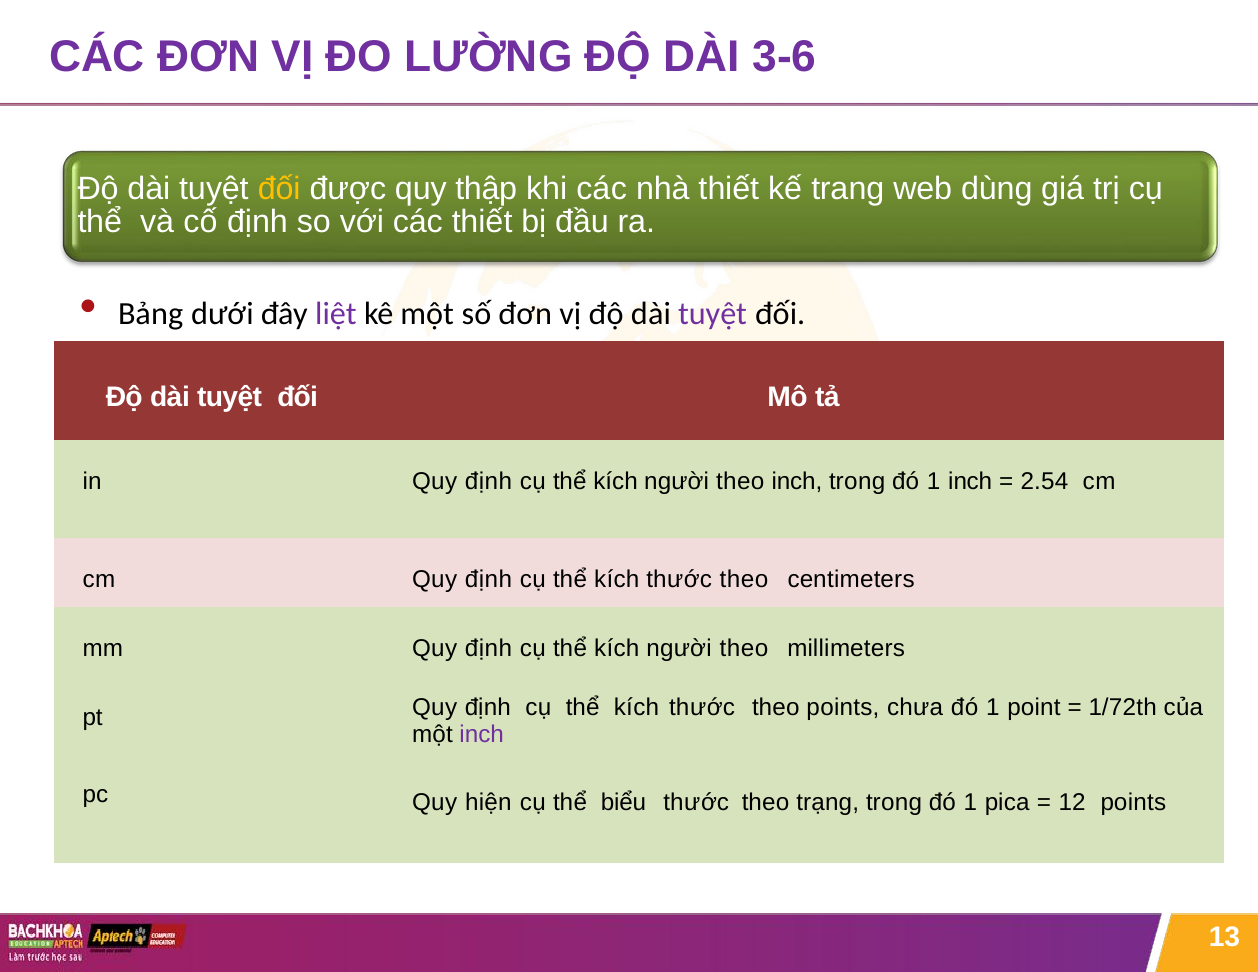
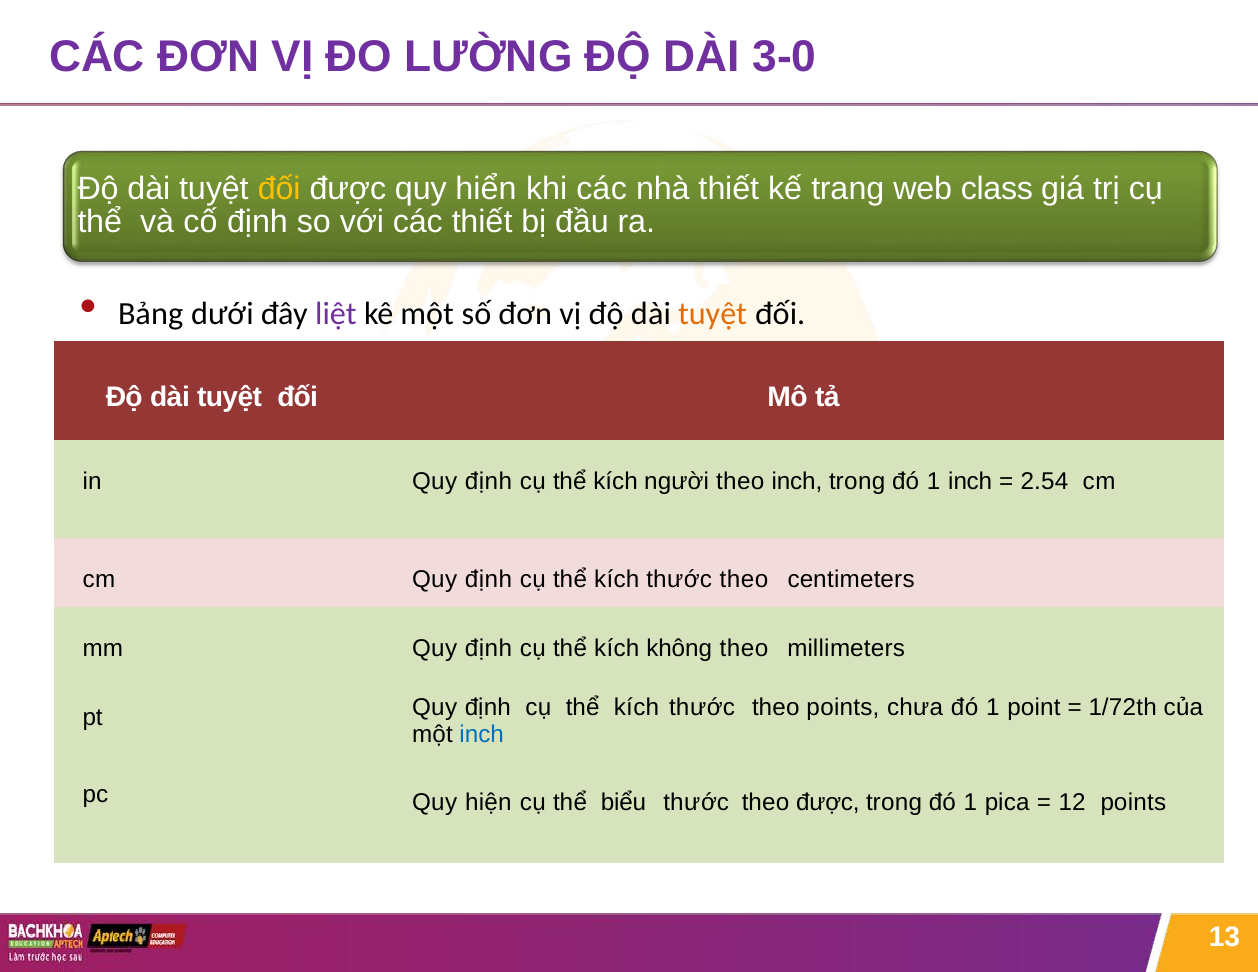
3-6: 3-6 -> 3-0
thập: thập -> hiển
dùng: dùng -> class
tuyệt at (713, 314) colour: purple -> orange
người at (679, 649): người -> không
inch at (482, 735) colour: purple -> blue
theo trạng: trạng -> được
